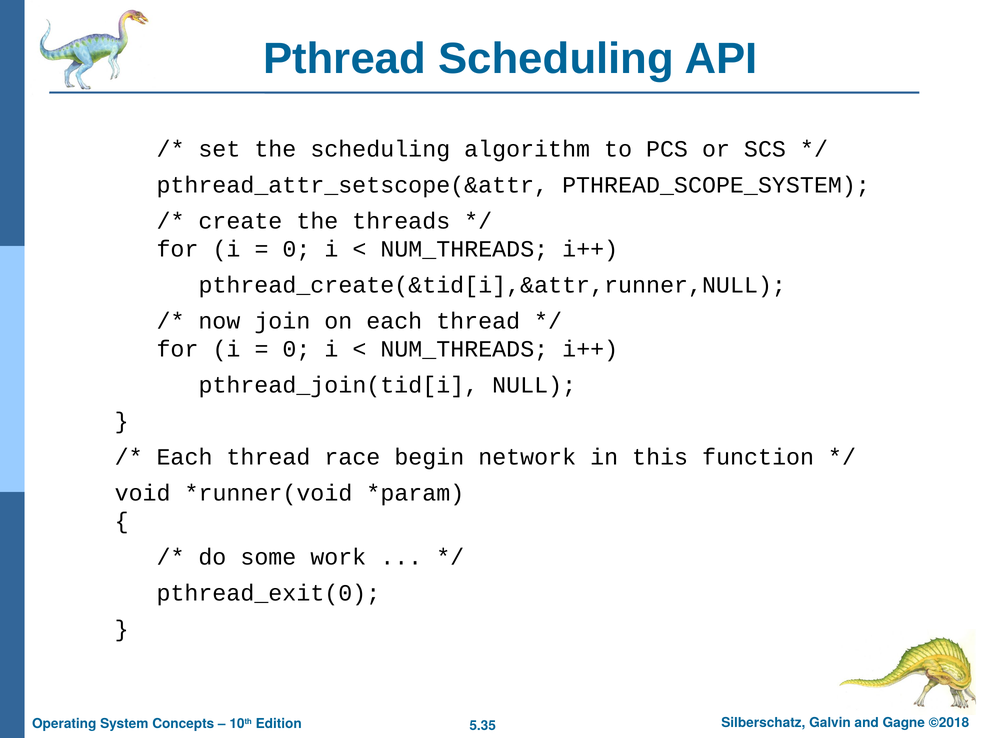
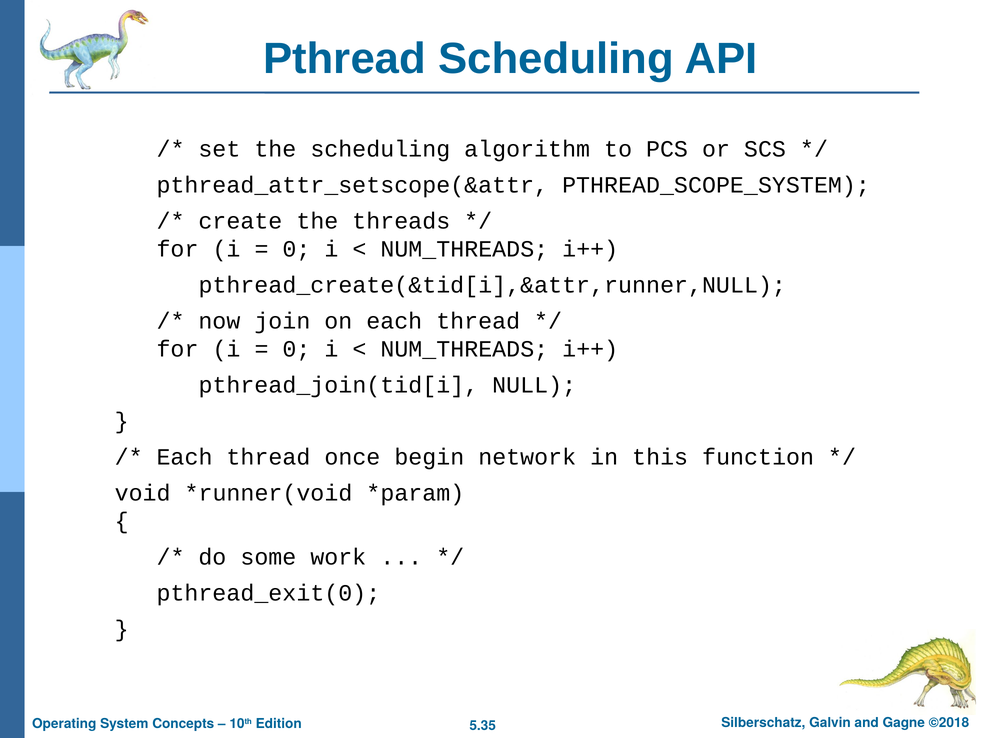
race: race -> once
